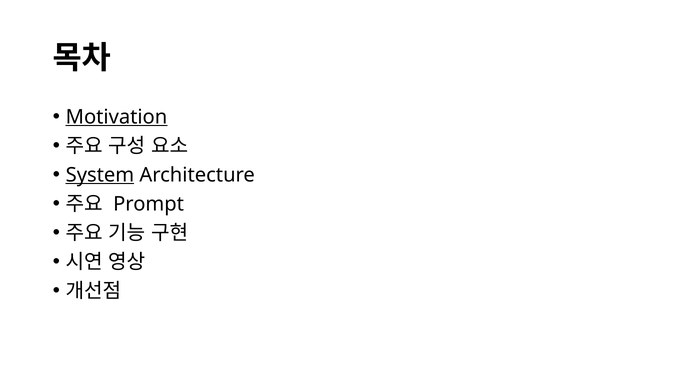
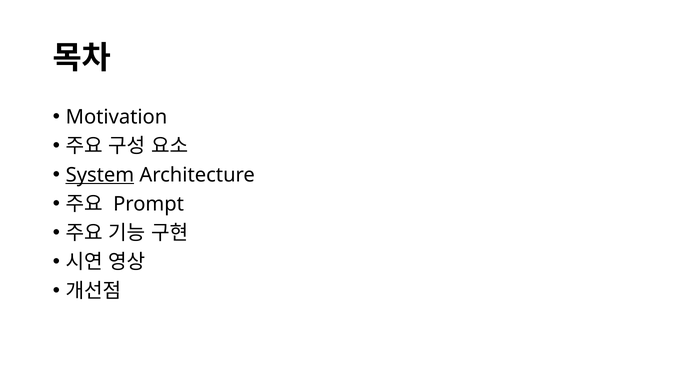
Motivation underline: present -> none
